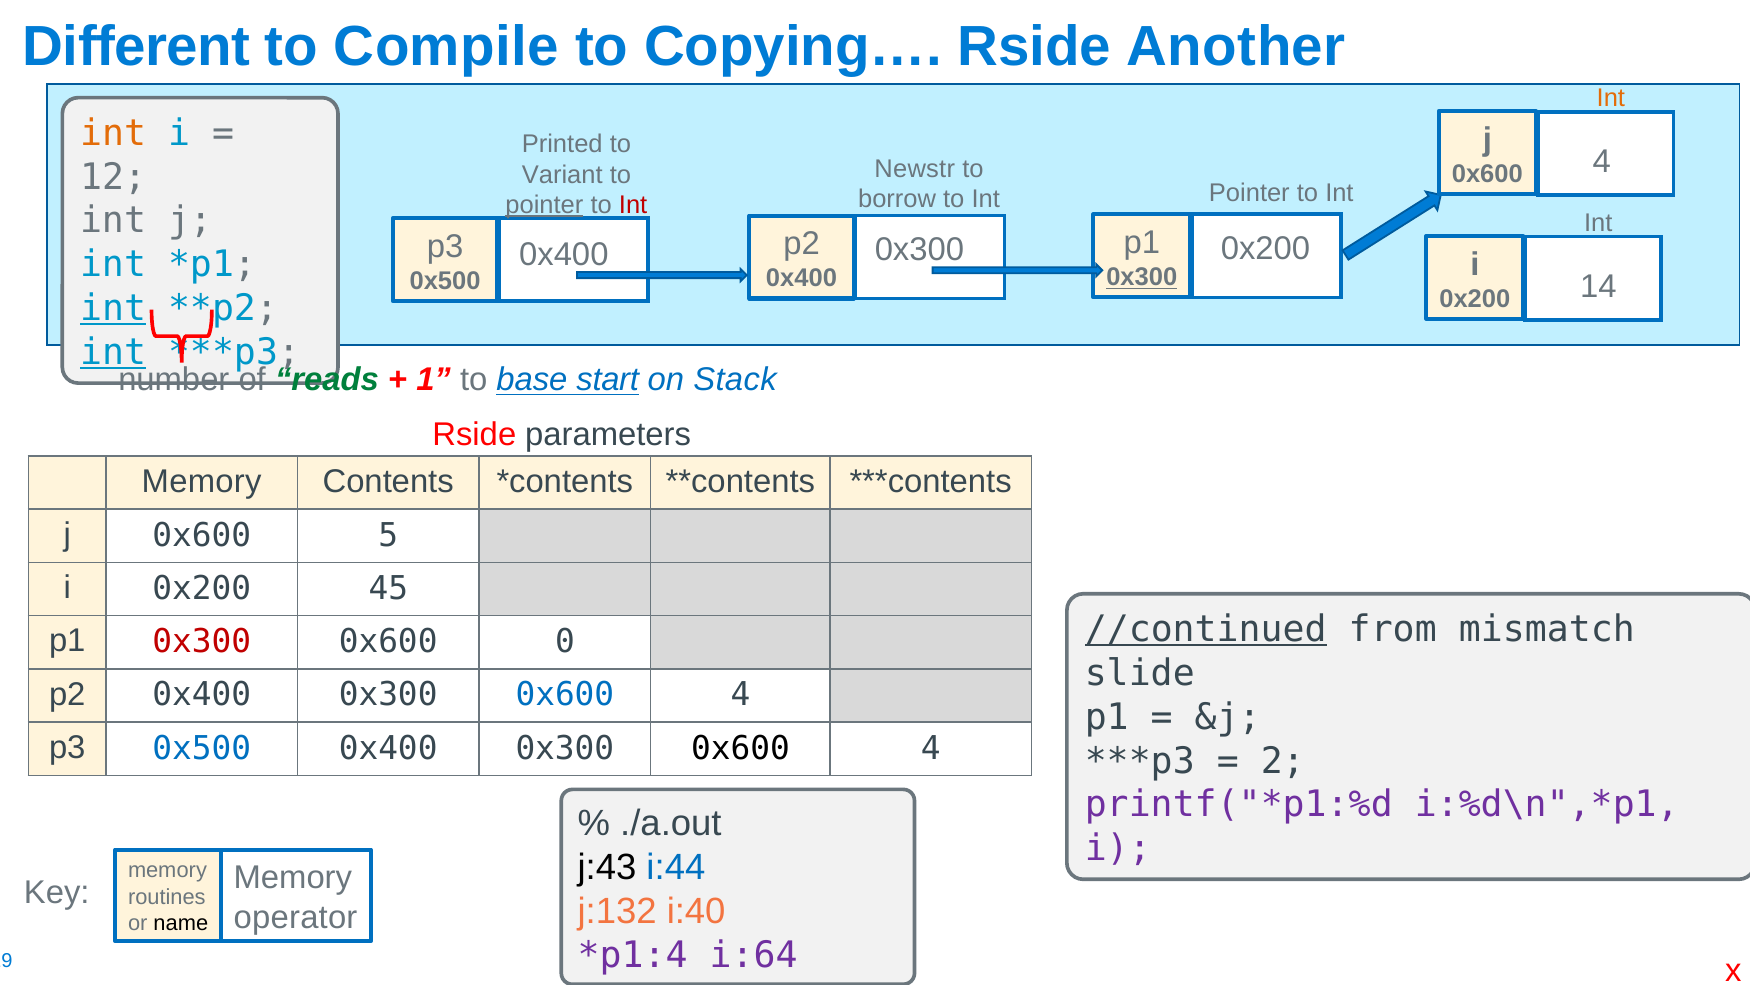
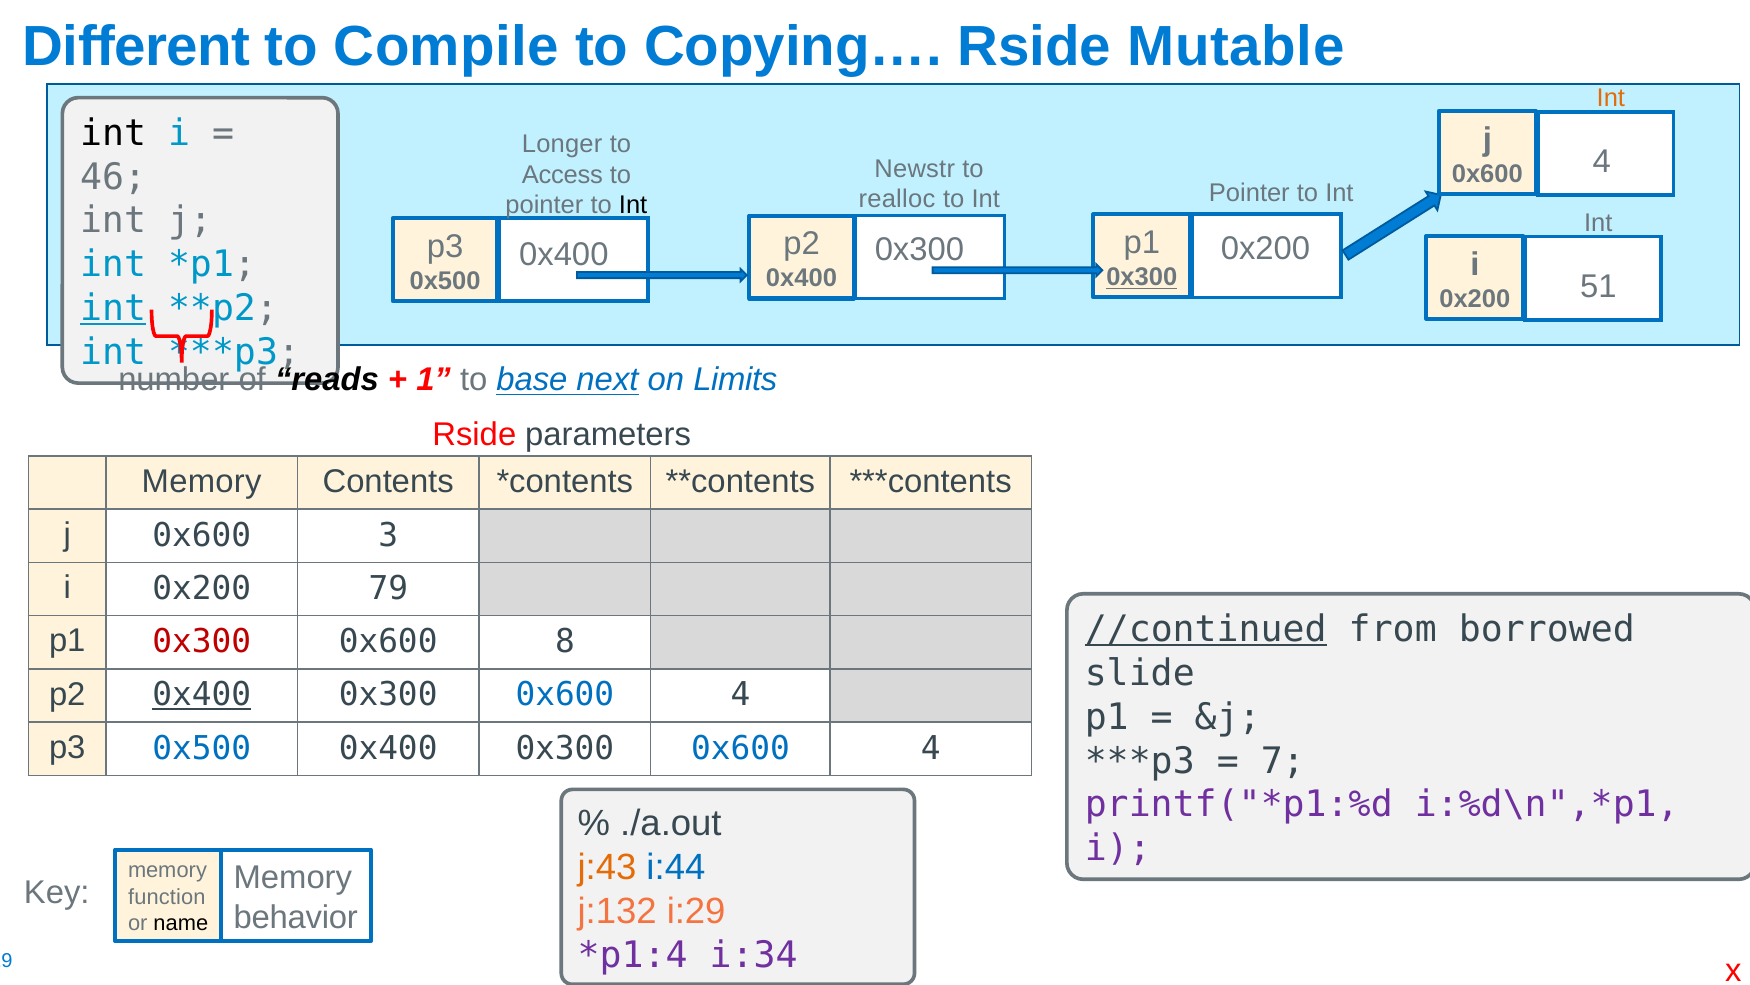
Another: Another -> Mutable
int at (113, 133) colour: orange -> black
Printed: Printed -> Longer
12: 12 -> 46
Variant: Variant -> Access
borrow: borrow -> realloc
pointer at (544, 205) underline: present -> none
Int at (633, 205) colour: red -> black
14: 14 -> 51
int at (113, 352) underline: present -> none
reads colour: green -> black
start: start -> next
Stack: Stack -> Limits
5: 5 -> 3
45: 45 -> 79
mismatch: mismatch -> borrowed
0: 0 -> 8
0x400 at (202, 695) underline: none -> present
0x600 at (740, 748) colour: black -> blue
2: 2 -> 7
j:43 colour: black -> orange
routines: routines -> function
i:40: i:40 -> i:29
operator: operator -> behavior
i:64: i:64 -> i:34
